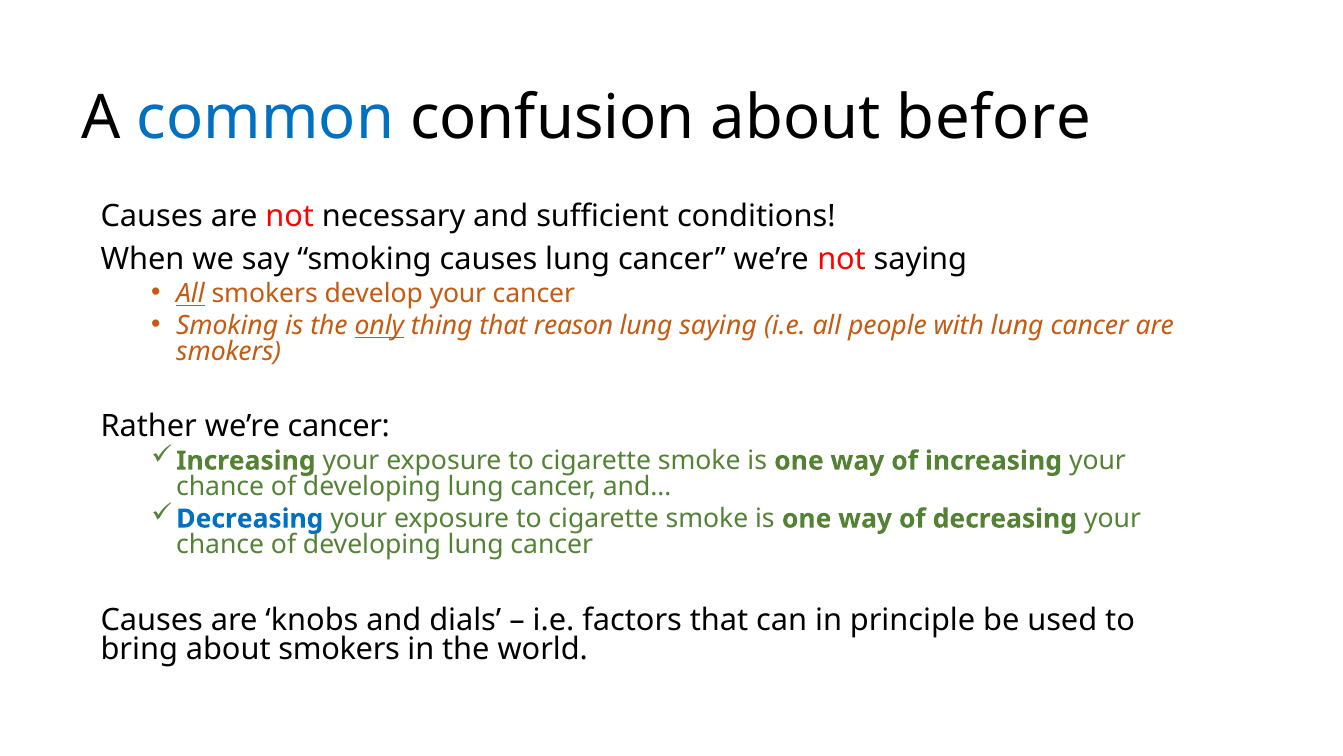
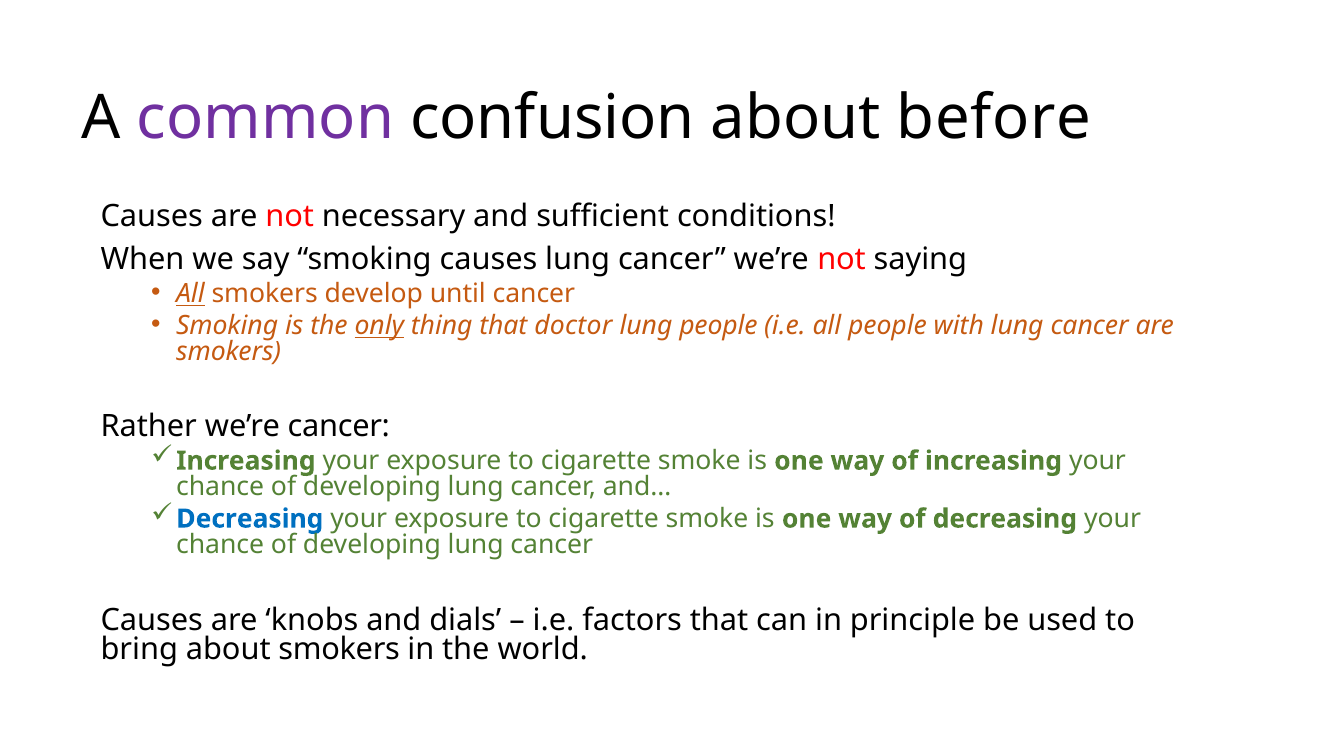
common colour: blue -> purple
develop your: your -> until
reason: reason -> doctor
lung saying: saying -> people
